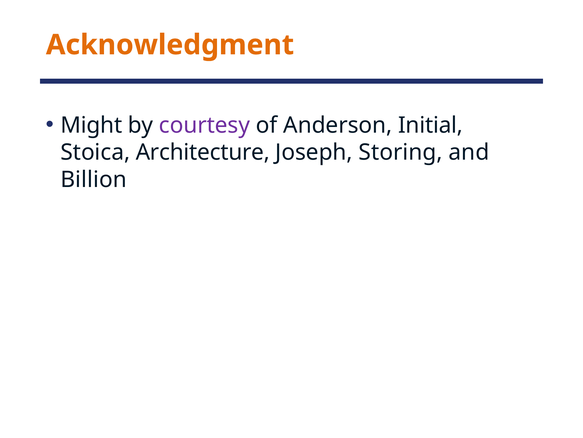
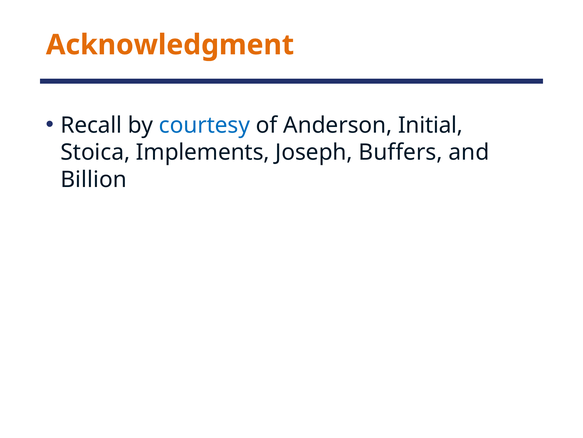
Might: Might -> Recall
courtesy colour: purple -> blue
Architecture: Architecture -> Implements
Storing: Storing -> Buffers
